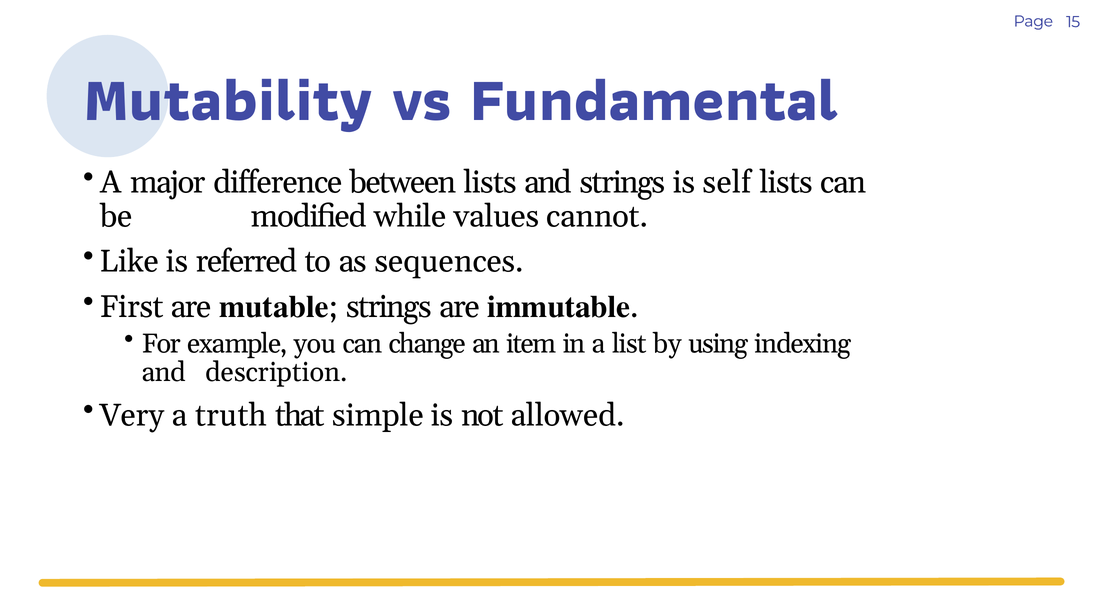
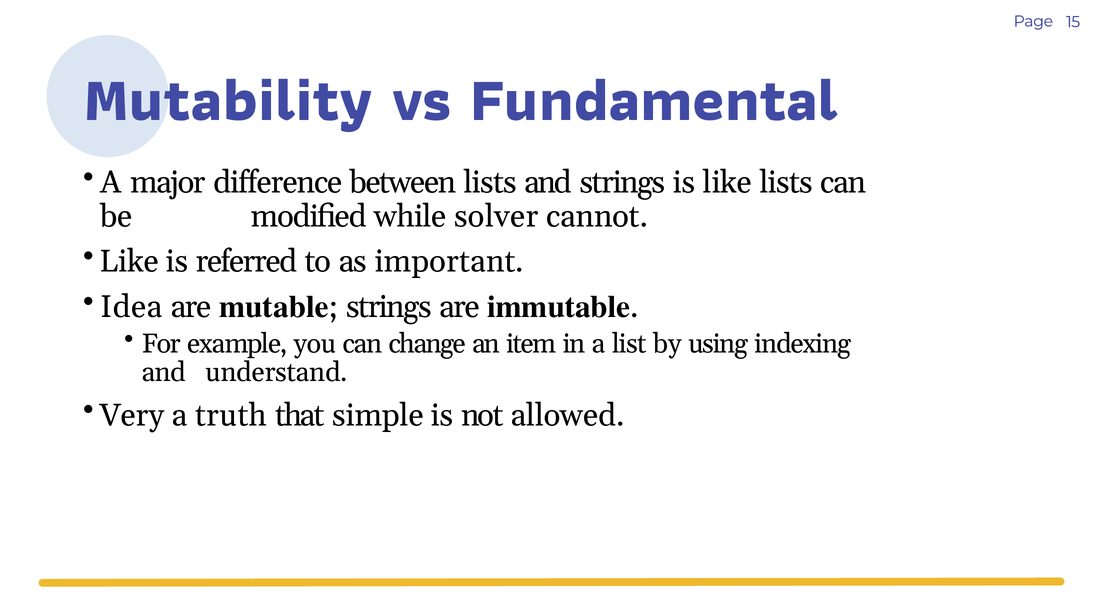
is self: self -> like
values: values -> solver
sequences: sequences -> important
First: First -> Idea
description: description -> understand
